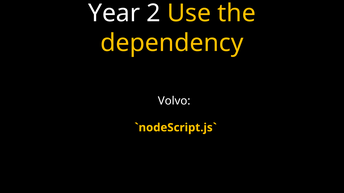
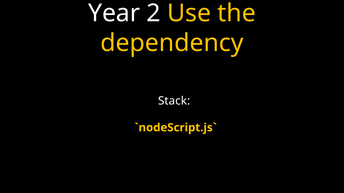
Volvo: Volvo -> Stack
